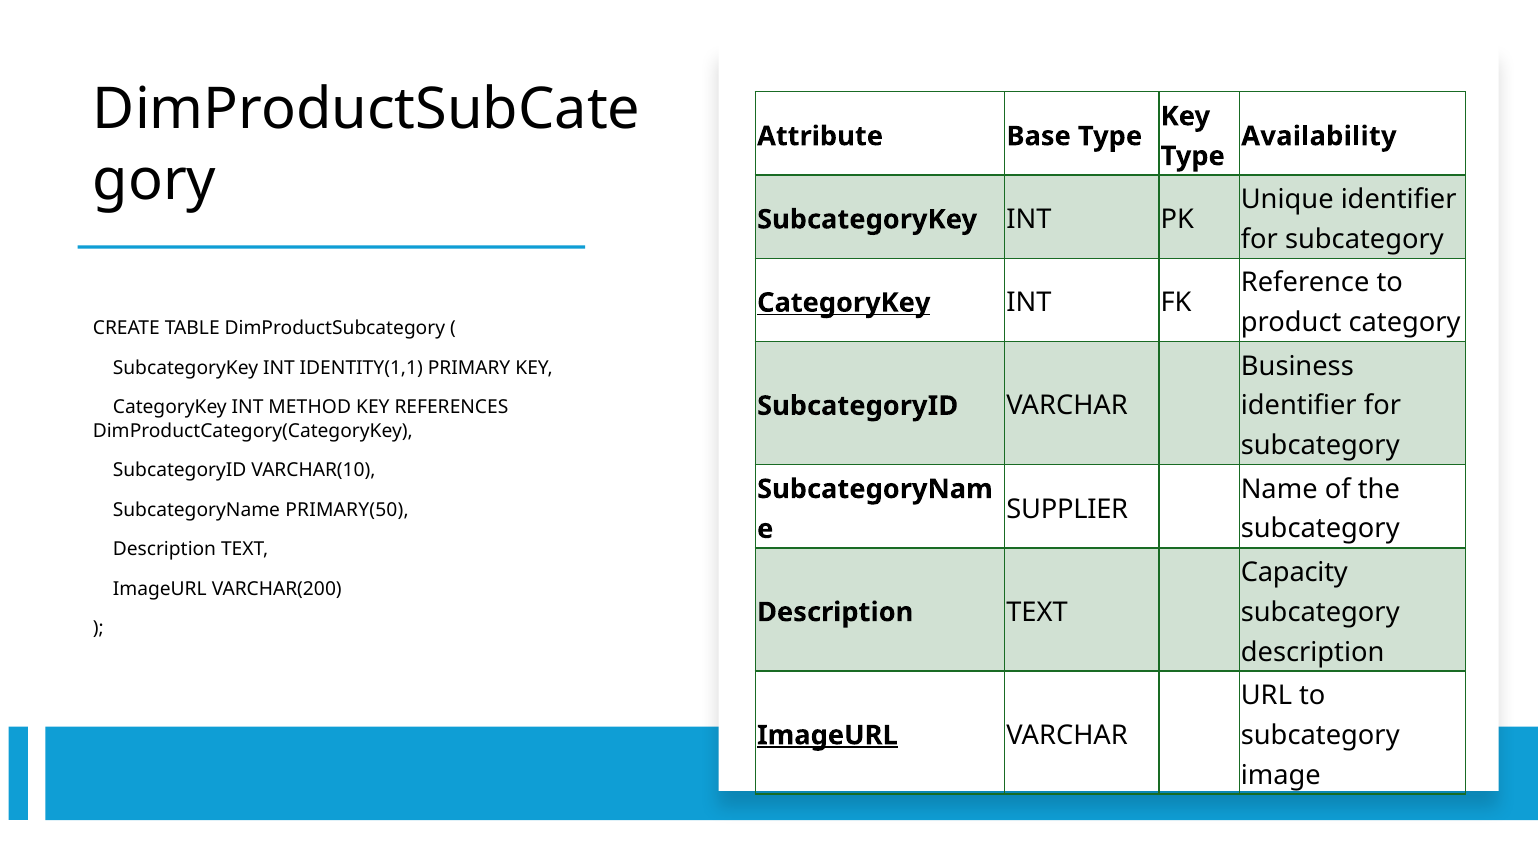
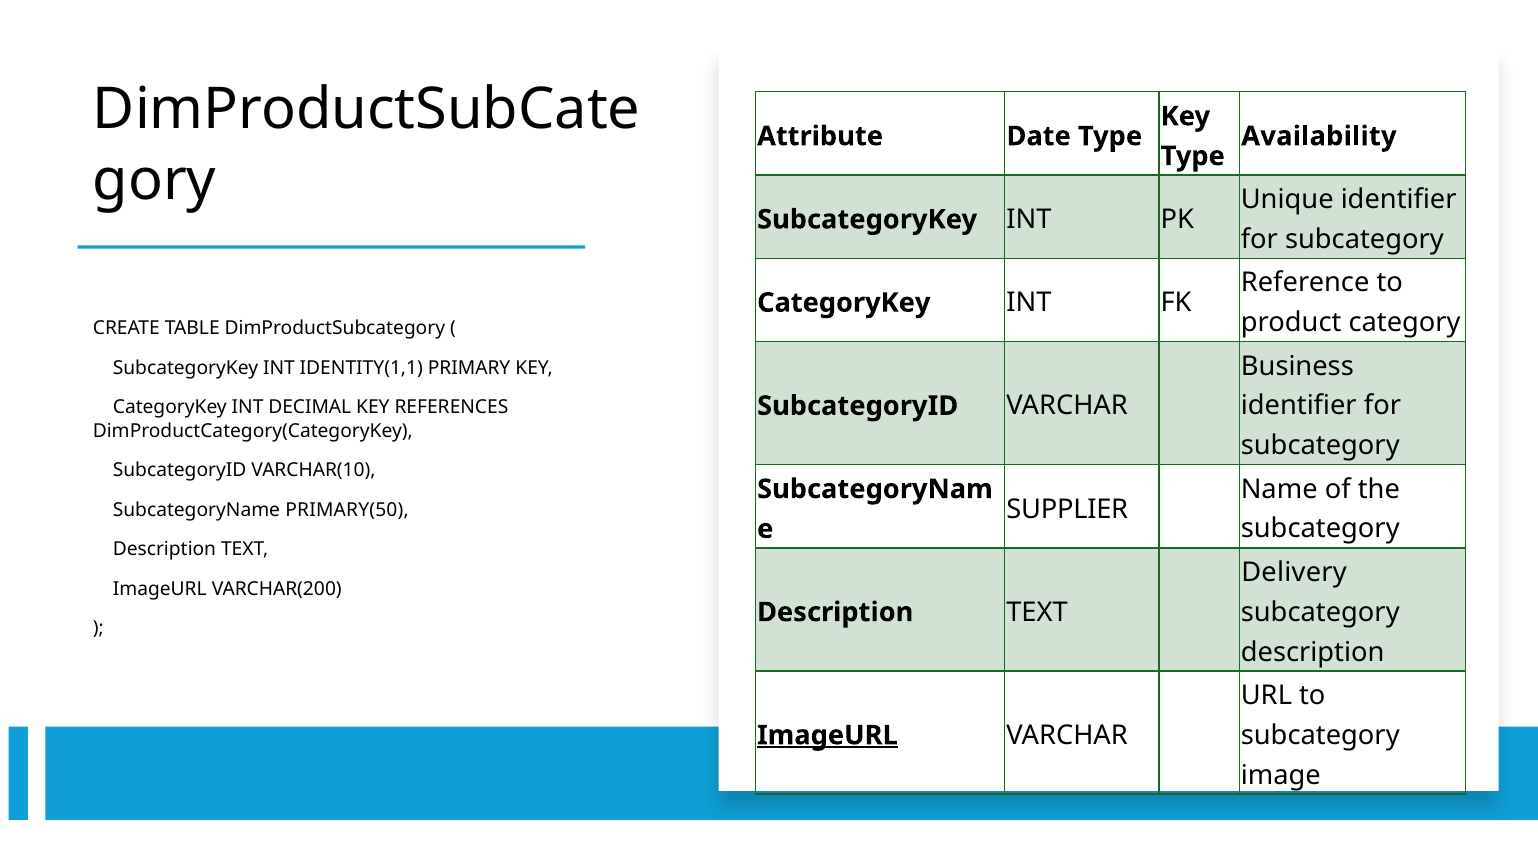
Base: Base -> Date
CategoryKey at (844, 303) underline: present -> none
METHOD: METHOD -> DECIMAL
Capacity: Capacity -> Delivery
